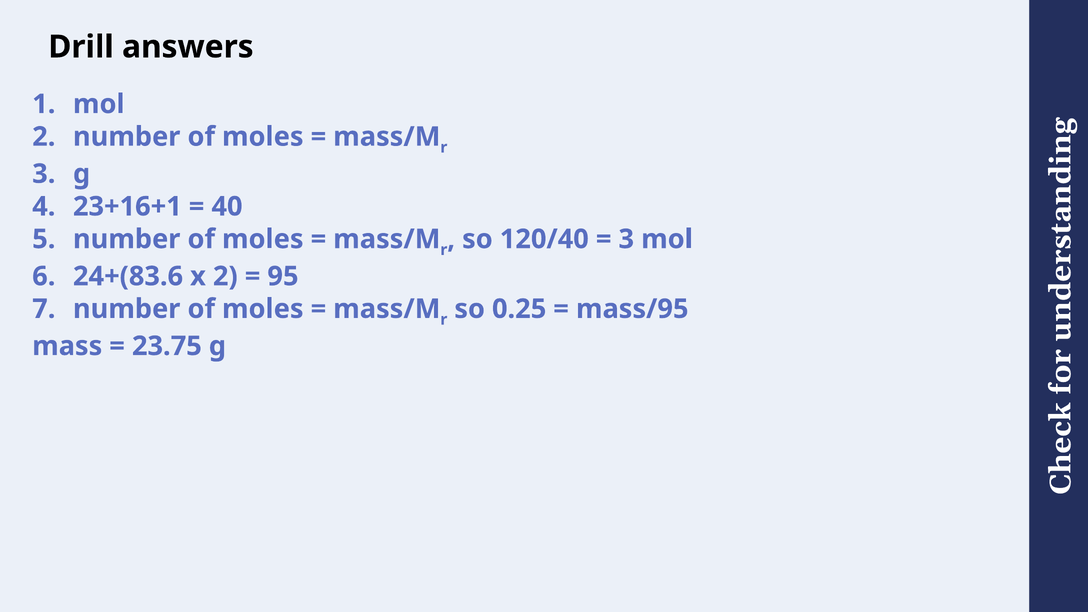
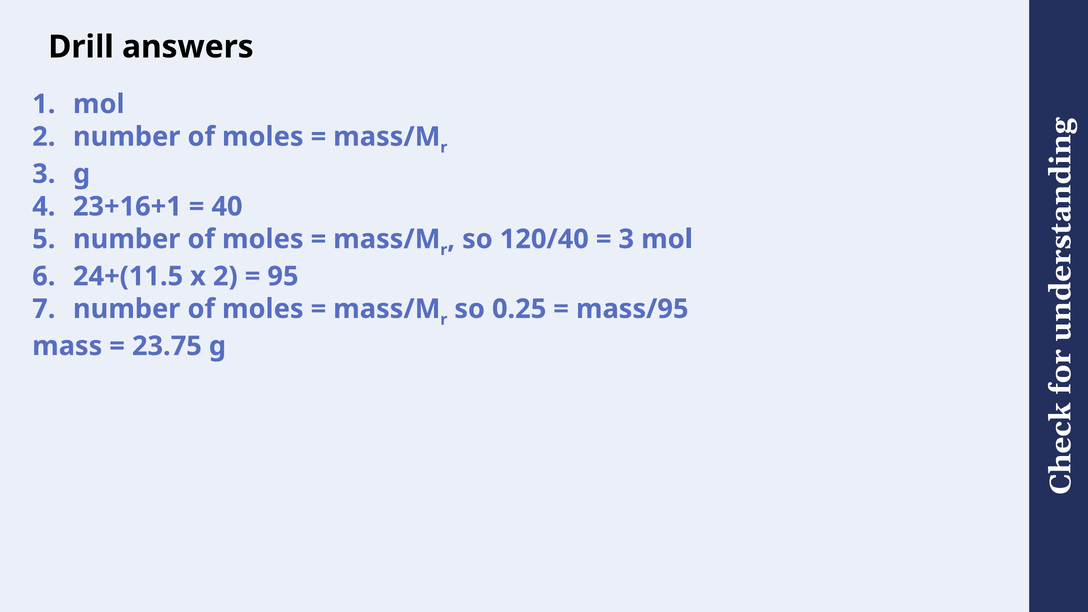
24+(83.6: 24+(83.6 -> 24+(11.5
